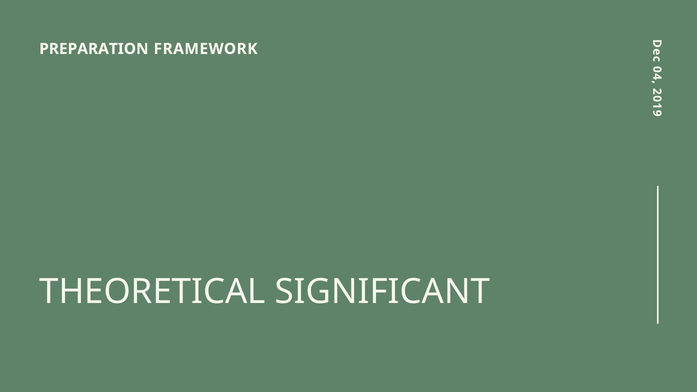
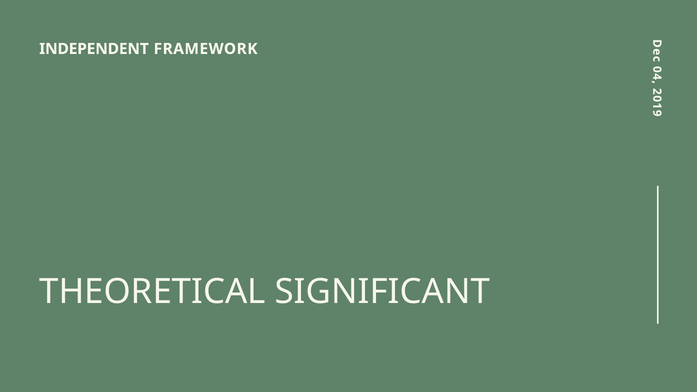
PREPARATION: PREPARATION -> INDEPENDENT
